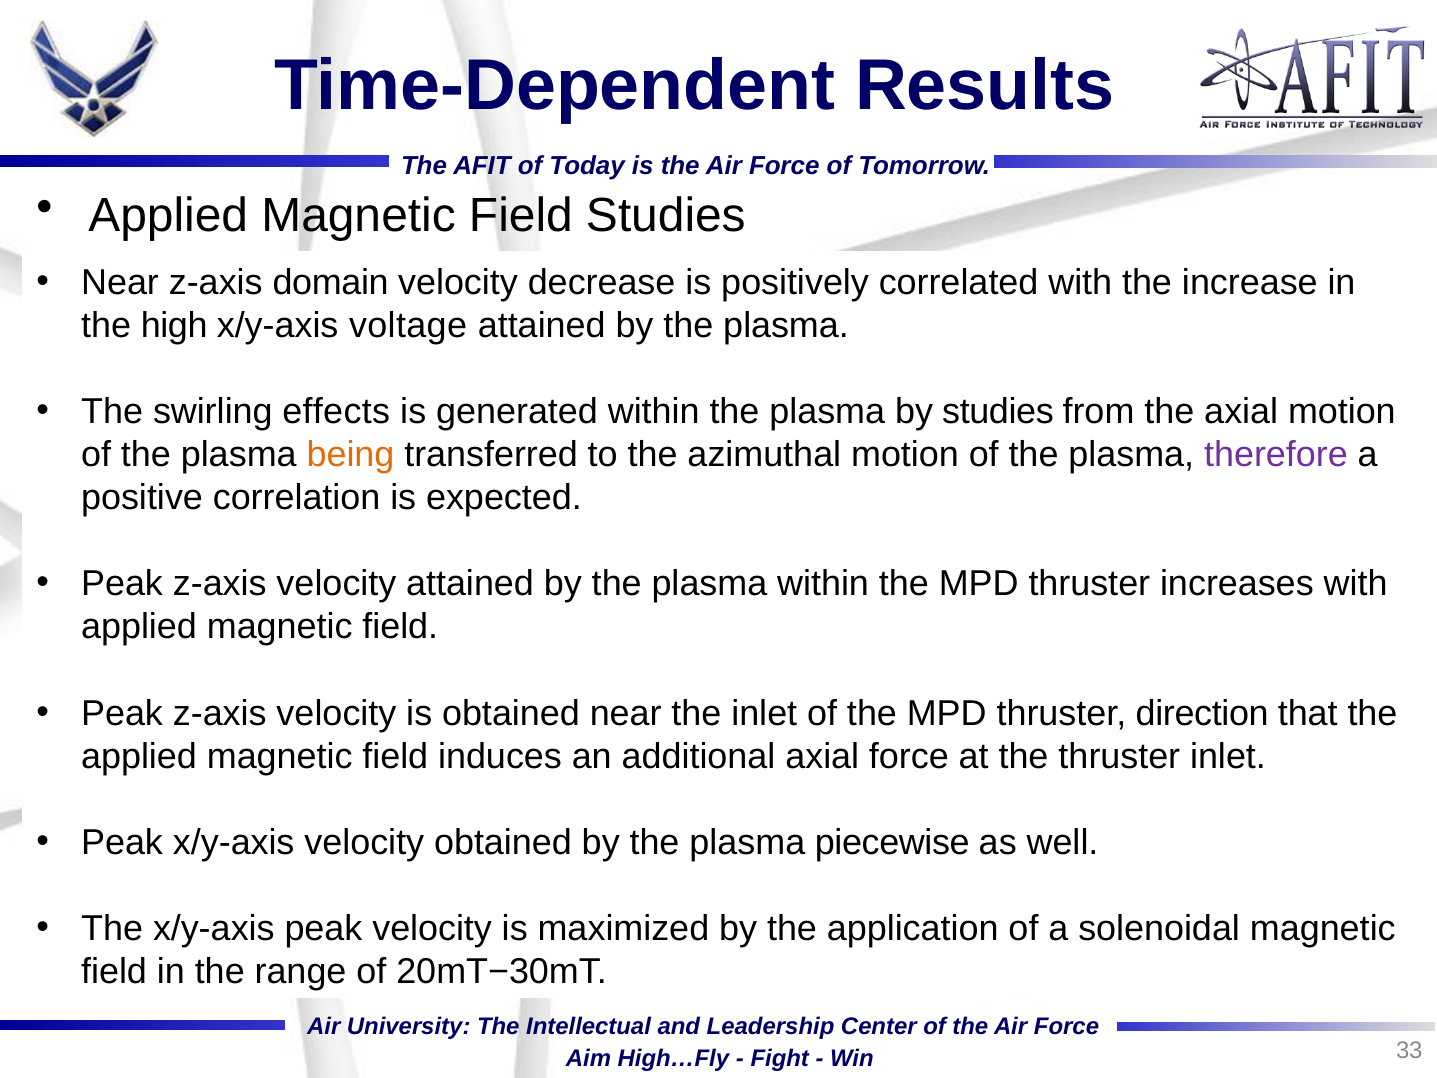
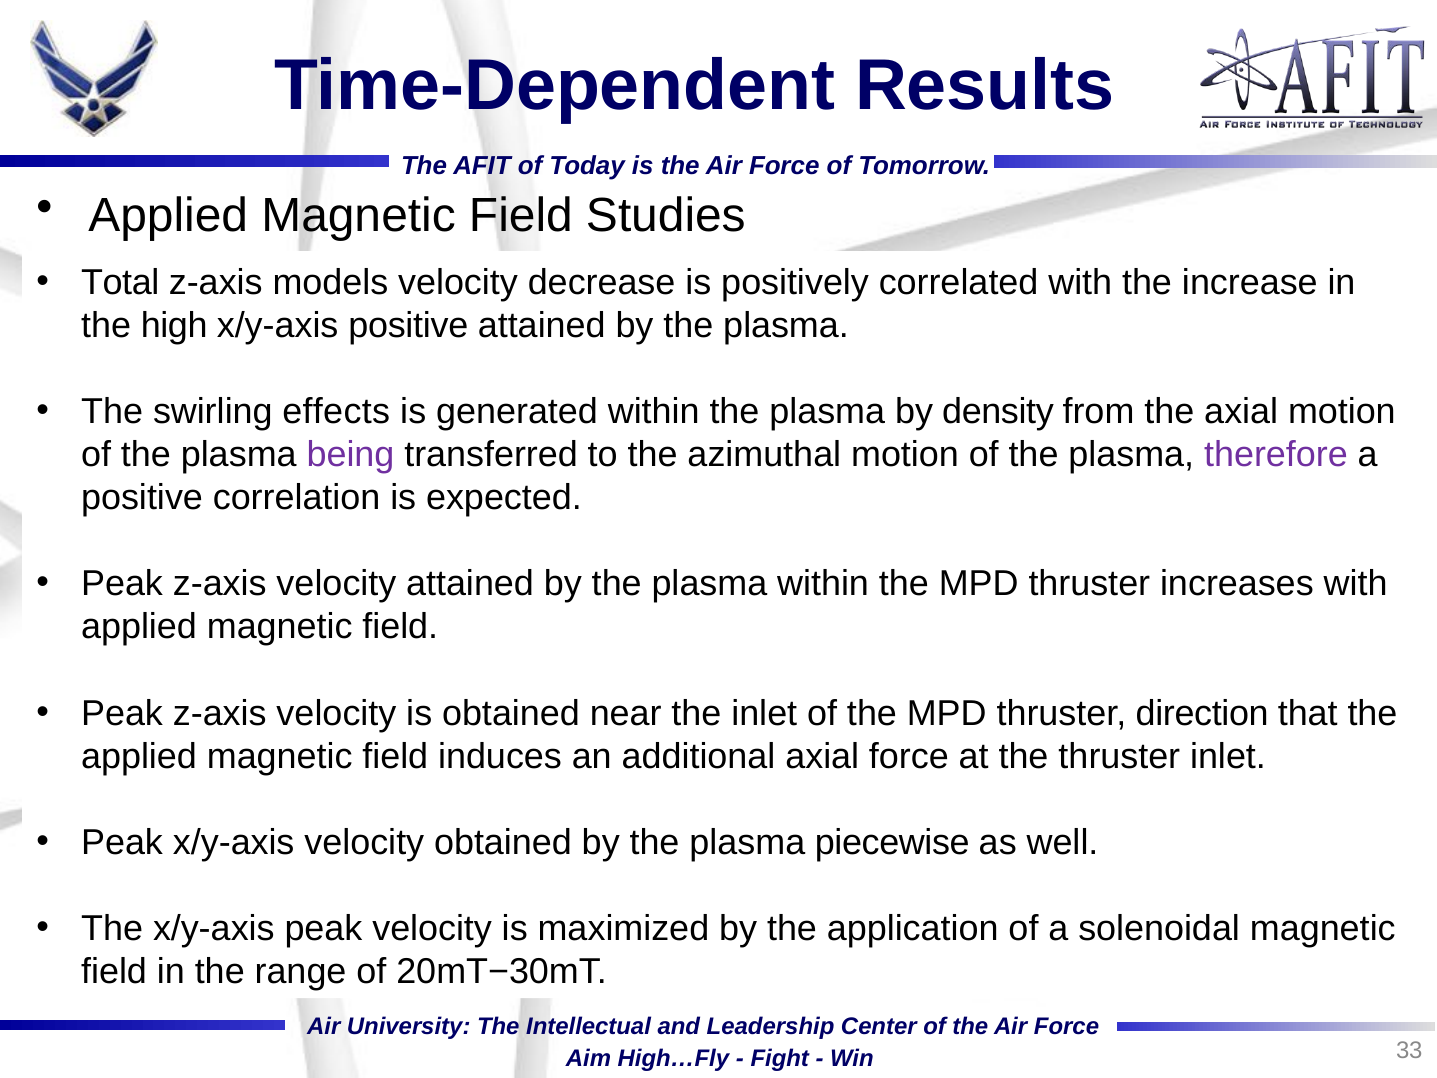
Near at (120, 282): Near -> Total
domain: domain -> models
x/y-axis voltage: voltage -> positive
by studies: studies -> density
being colour: orange -> purple
